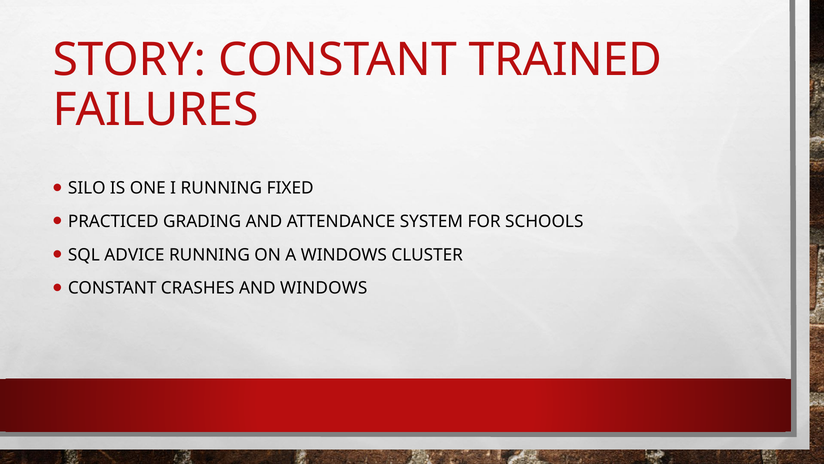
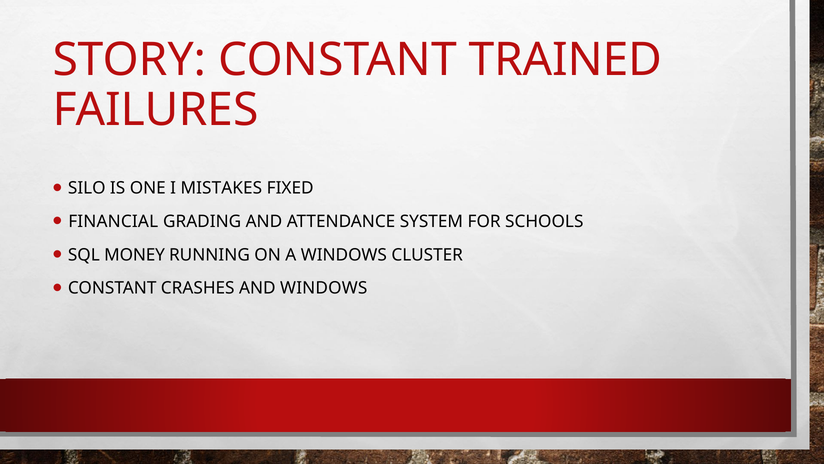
I RUNNING: RUNNING -> MISTAKES
PRACTICED: PRACTICED -> FINANCIAL
ADVICE: ADVICE -> MONEY
